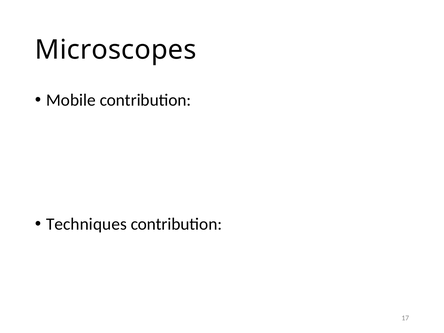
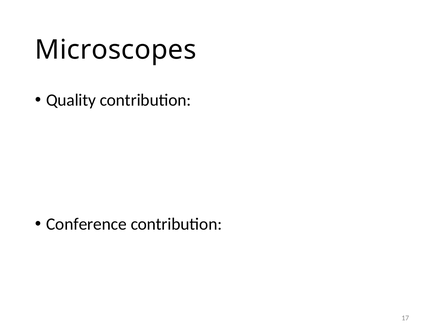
Mobile: Mobile -> Quality
Techniques: Techniques -> Conference
